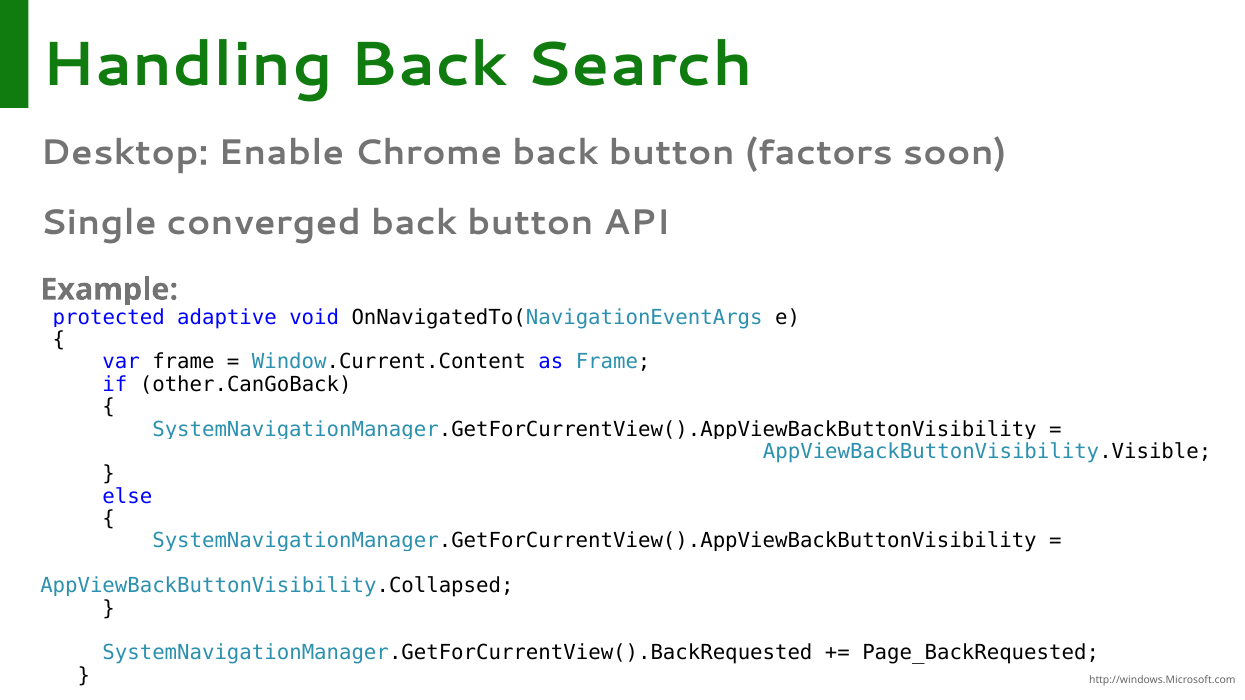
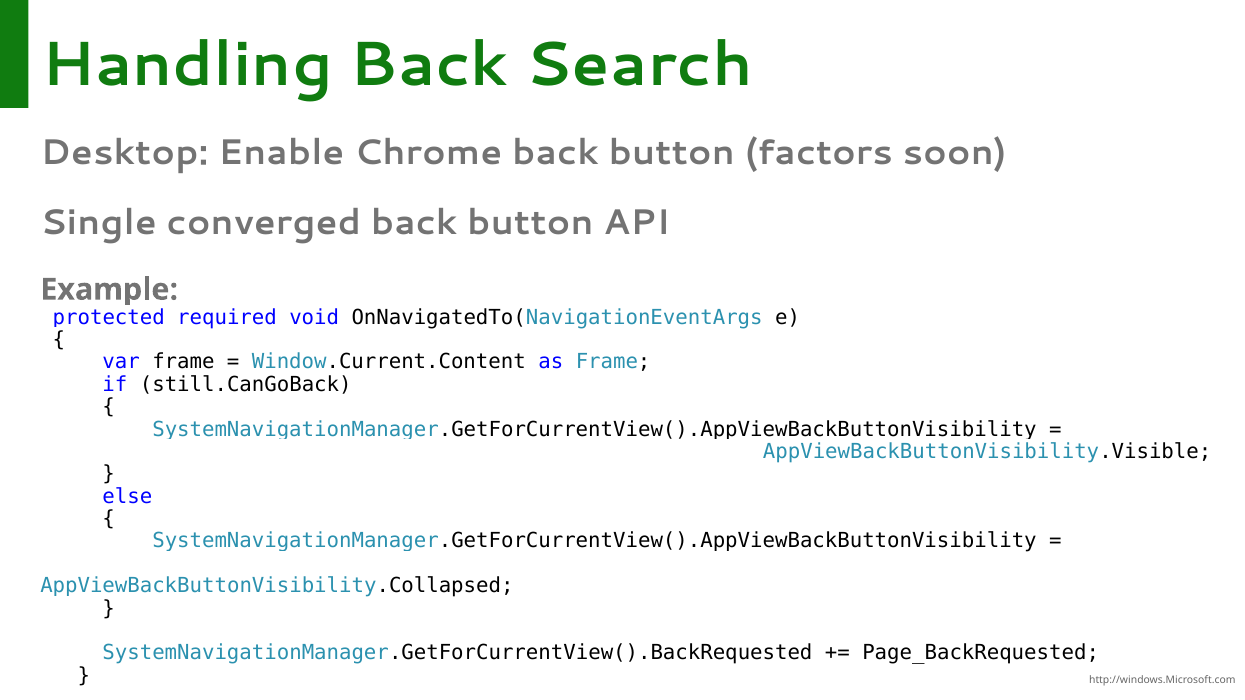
adaptive: adaptive -> required
other.CanGoBack: other.CanGoBack -> still.CanGoBack
